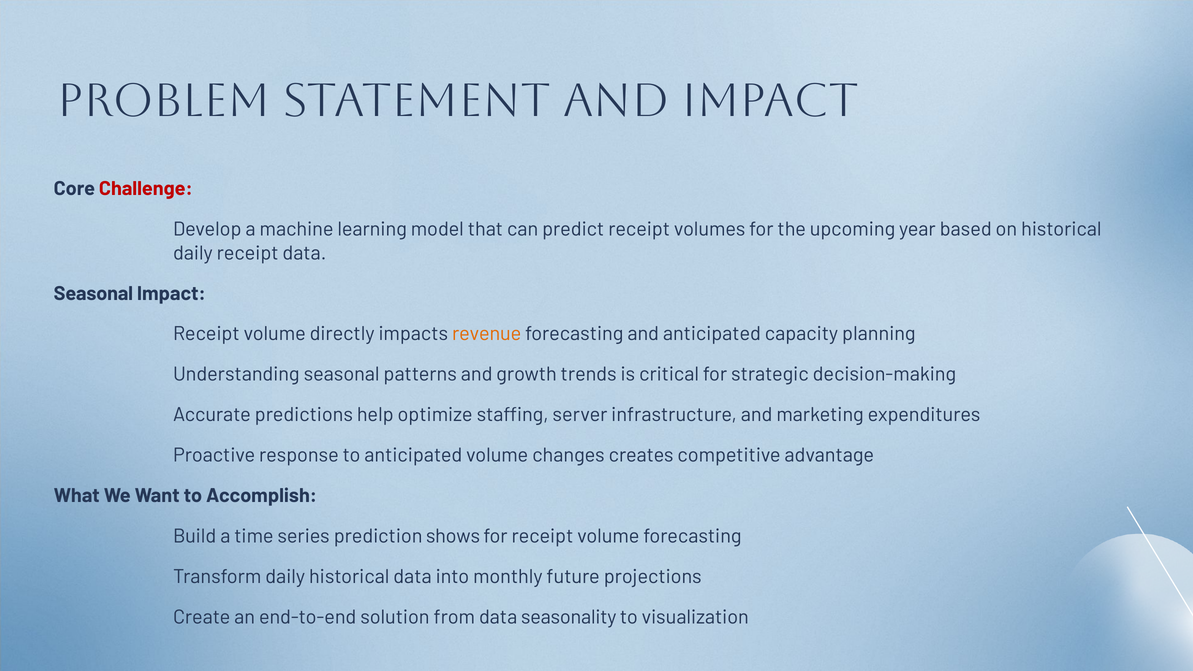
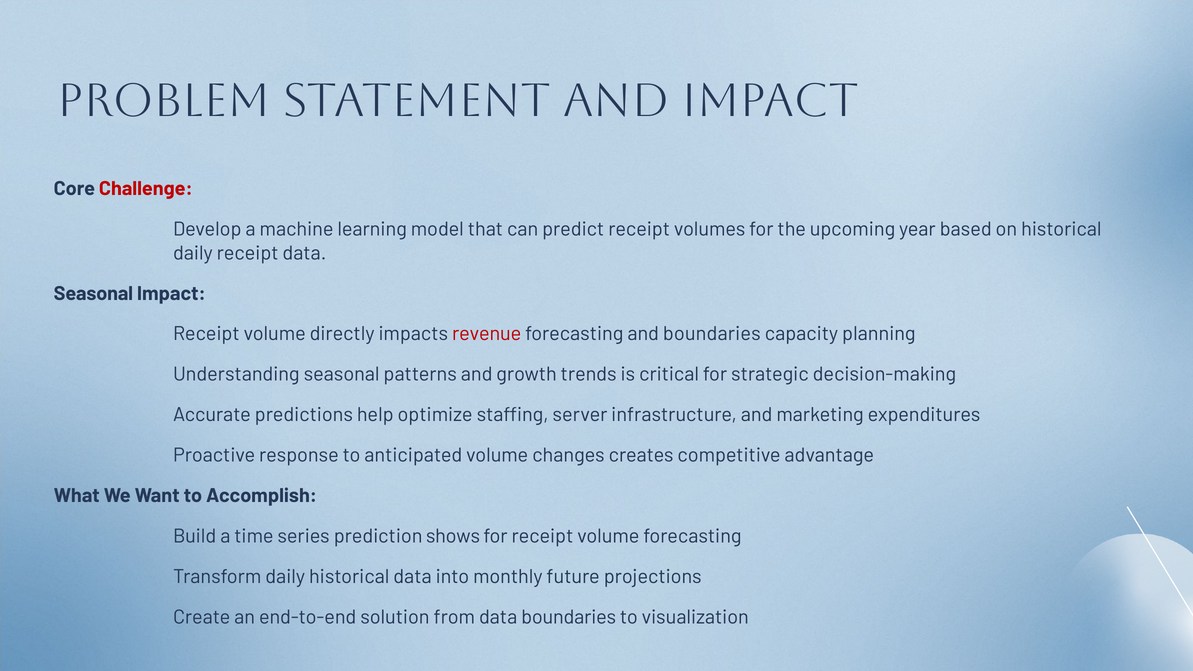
revenue colour: orange -> red
and anticipated: anticipated -> boundaries
data seasonality: seasonality -> boundaries
